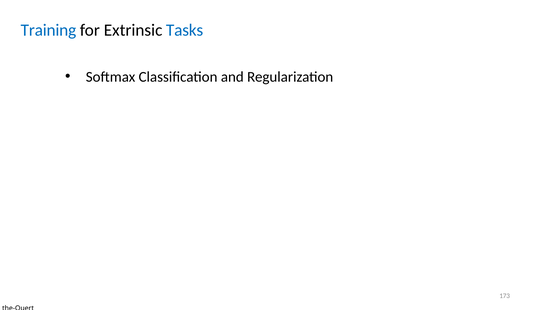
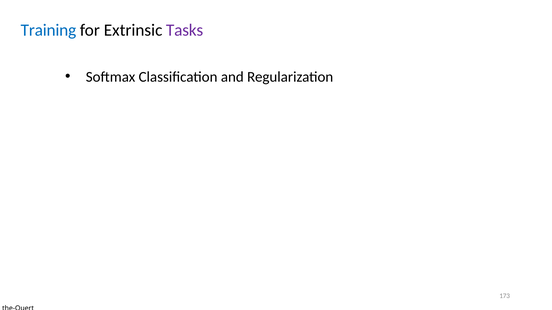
Tasks colour: blue -> purple
